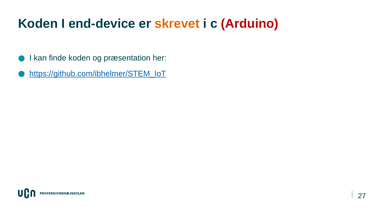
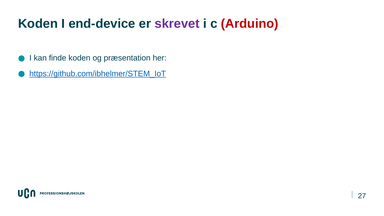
skrevet colour: orange -> purple
